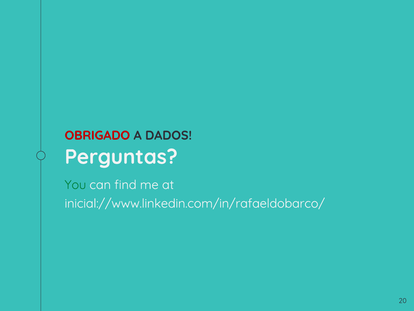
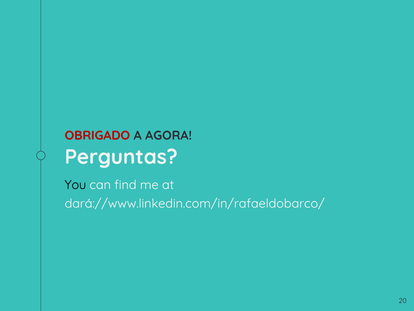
DADOS: DADOS -> AGORA
You colour: green -> black
inicial://www.linkedin.com/in/rafaeldobarco/: inicial://www.linkedin.com/in/rafaeldobarco/ -> dará://www.linkedin.com/in/rafaeldobarco/
